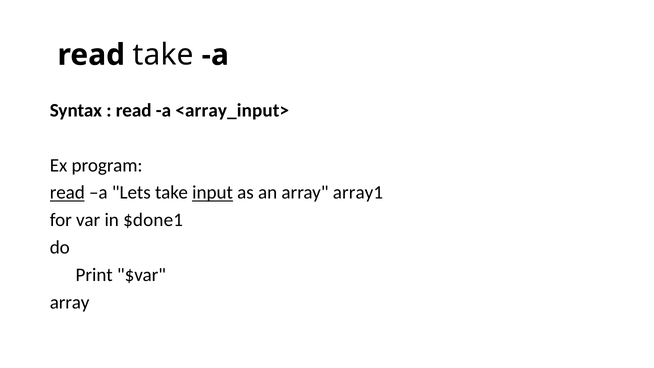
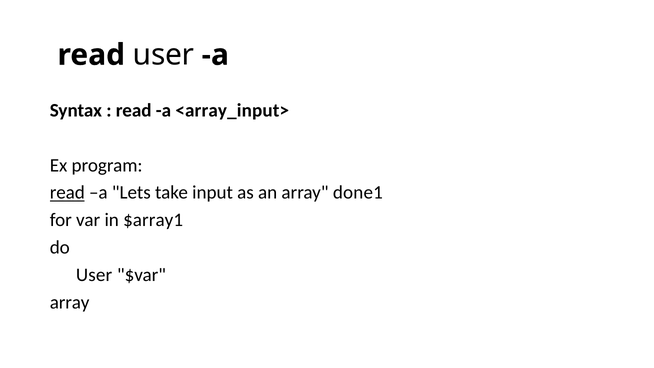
read take: take -> user
input underline: present -> none
array1: array1 -> done1
$done1: $done1 -> $array1
Print at (94, 275): Print -> User
